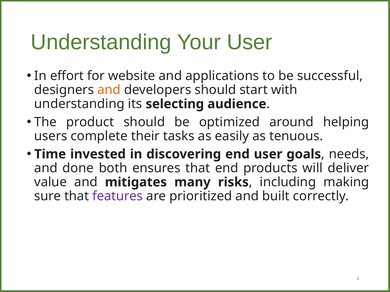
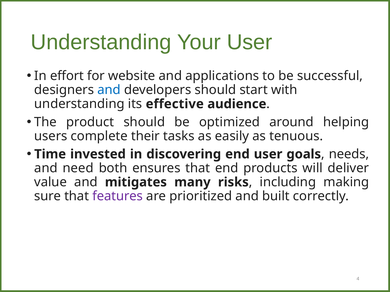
and at (109, 90) colour: orange -> blue
selecting: selecting -> effective
done: done -> need
